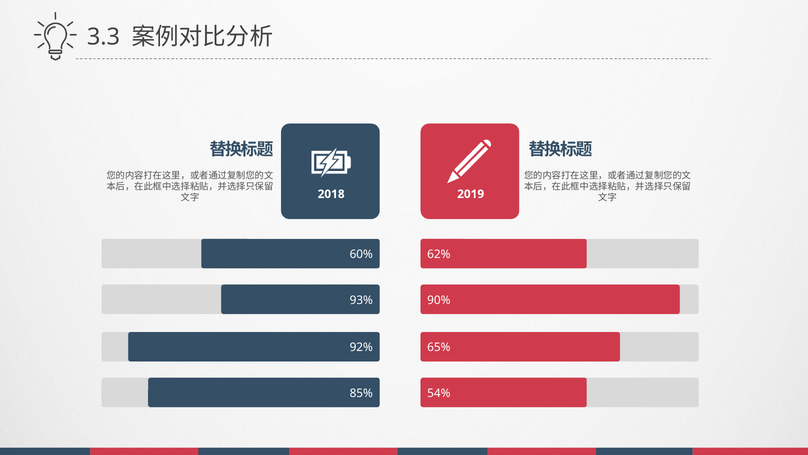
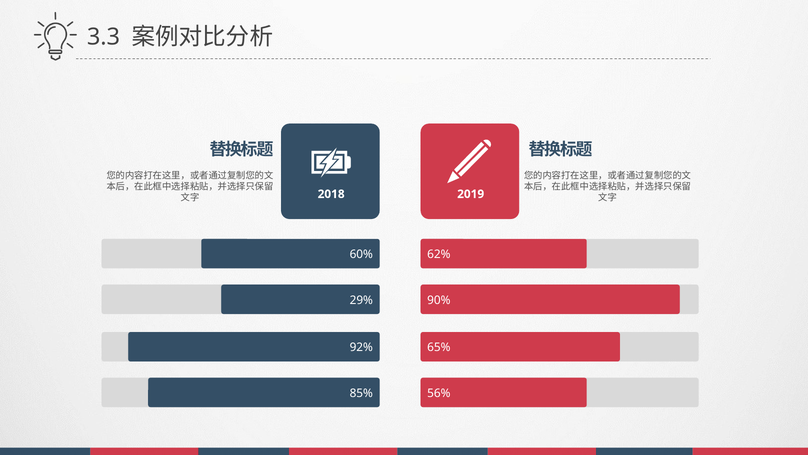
93%: 93% -> 29%
54%: 54% -> 56%
